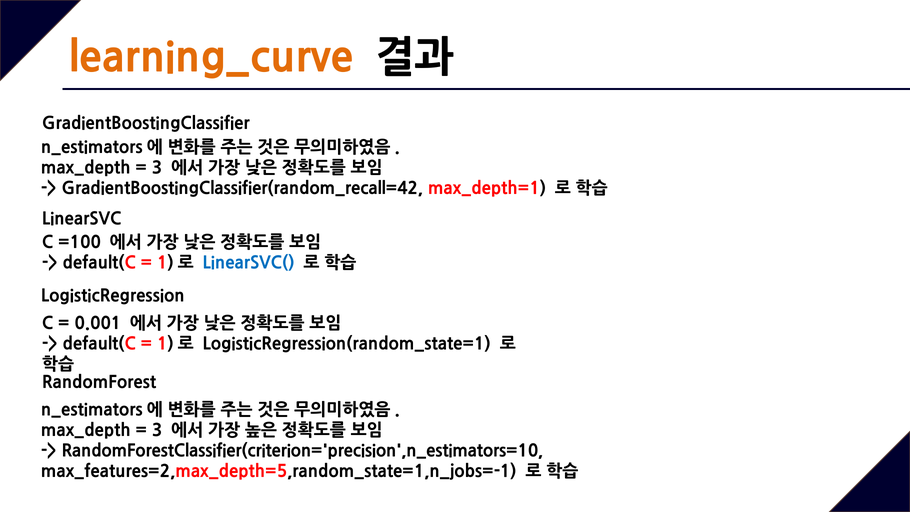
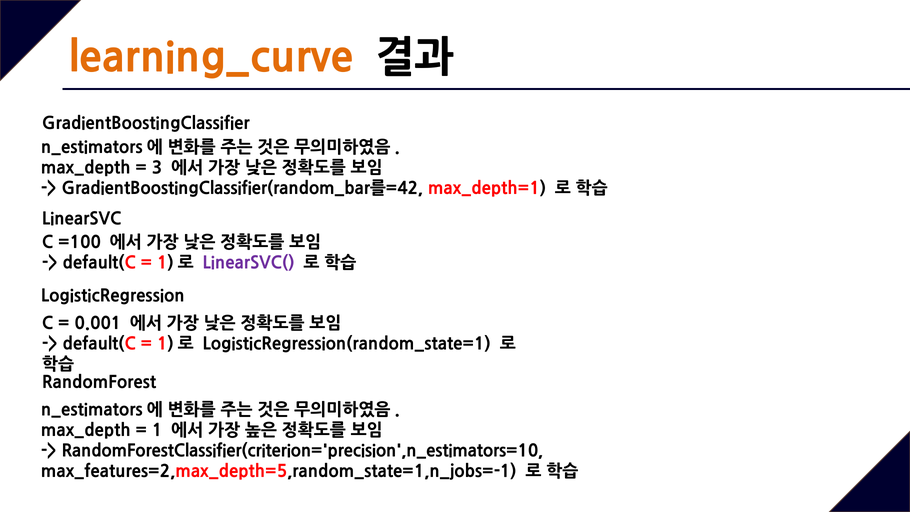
GradientBoostingClassifier(random_recall=42: GradientBoostingClassifier(random_recall=42 -> GradientBoostingClassifier(random_bar를=42
LinearSVC( colour: blue -> purple
3 at (157, 431): 3 -> 1
